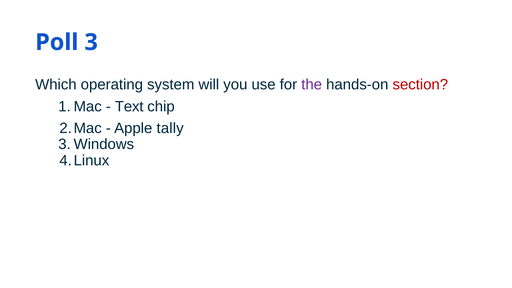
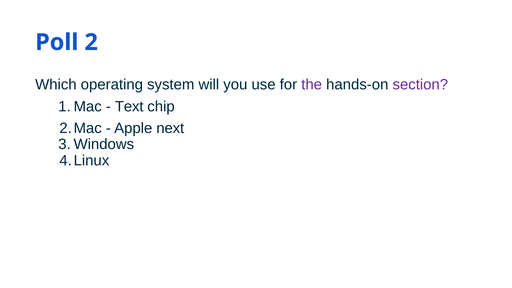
3: 3 -> 2
section colour: red -> purple
tally: tally -> next
